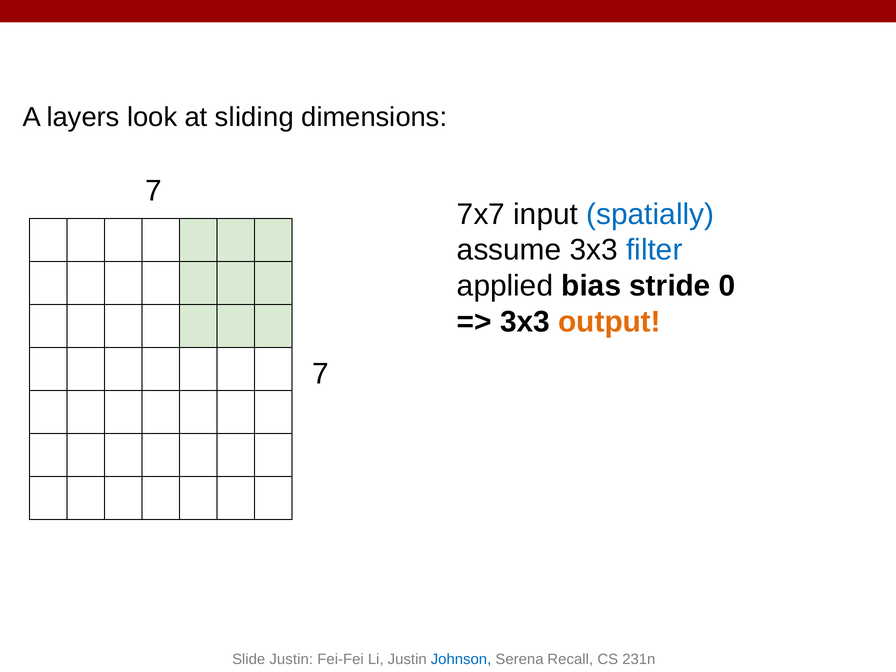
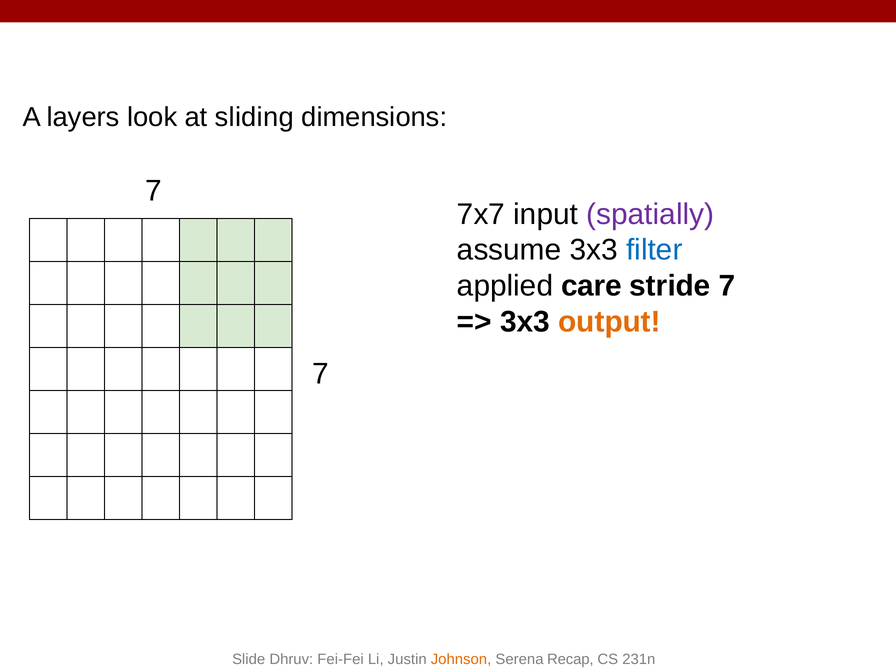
spatially colour: blue -> purple
bias: bias -> care
stride 0: 0 -> 7
Slide Justin: Justin -> Dhruv
Johnson colour: blue -> orange
Recall: Recall -> Recap
